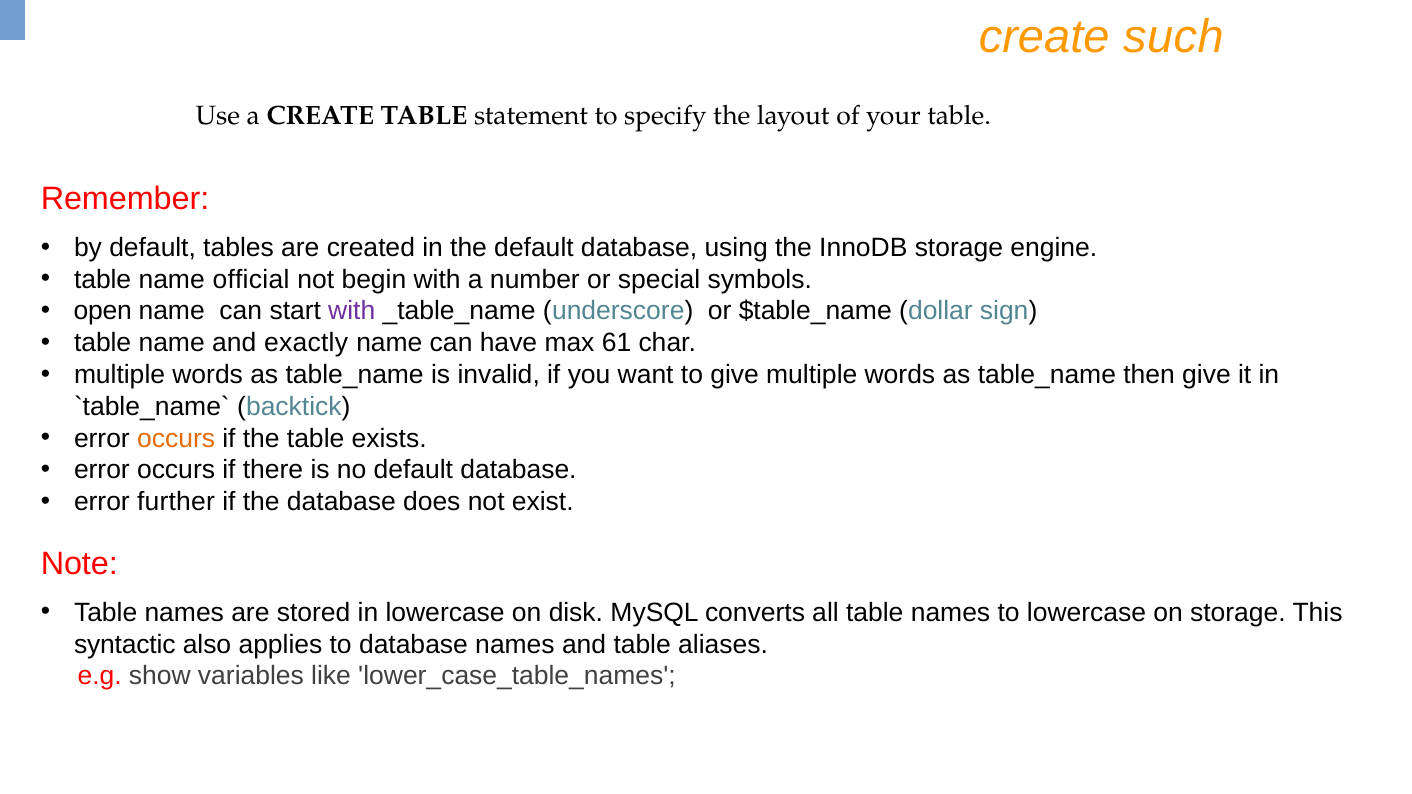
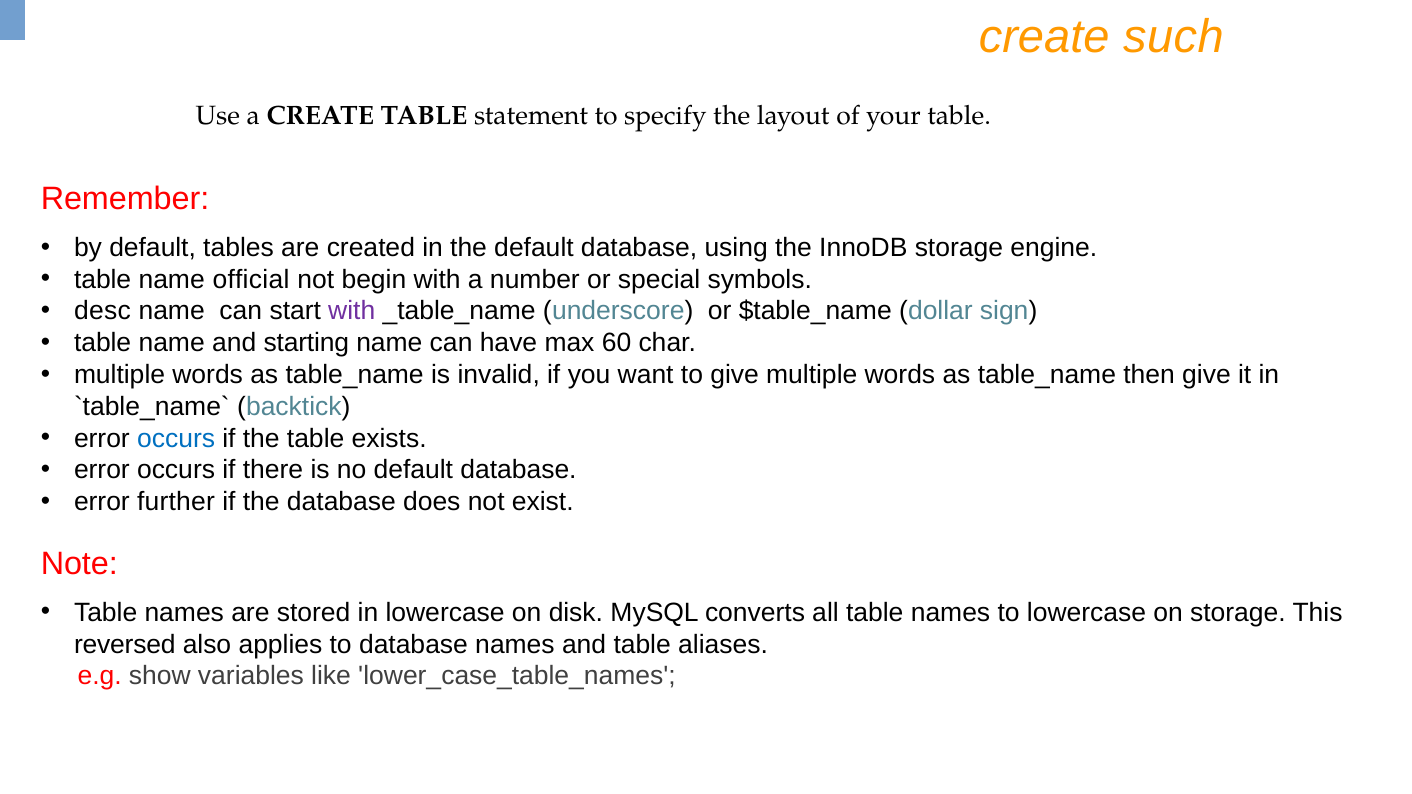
open: open -> desc
exactly: exactly -> starting
61: 61 -> 60
occurs at (176, 438) colour: orange -> blue
syntactic: syntactic -> reversed
